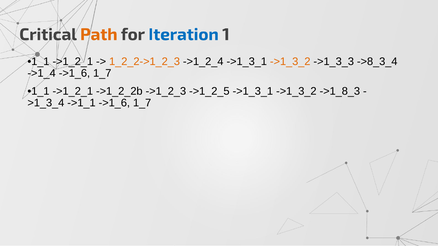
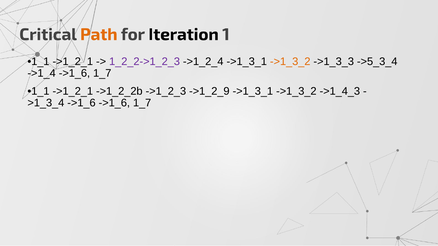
Iteration colour: blue -> black
1_2_2->1_2_3 colour: orange -> purple
->8_3_4: ->8_3_4 -> ->5_3_4
->1_2_5: ->1_2_5 -> ->1_2_9
->1_8_3: ->1_8_3 -> ->1_4_3
->1_1 at (81, 103): ->1_1 -> ->1_6
